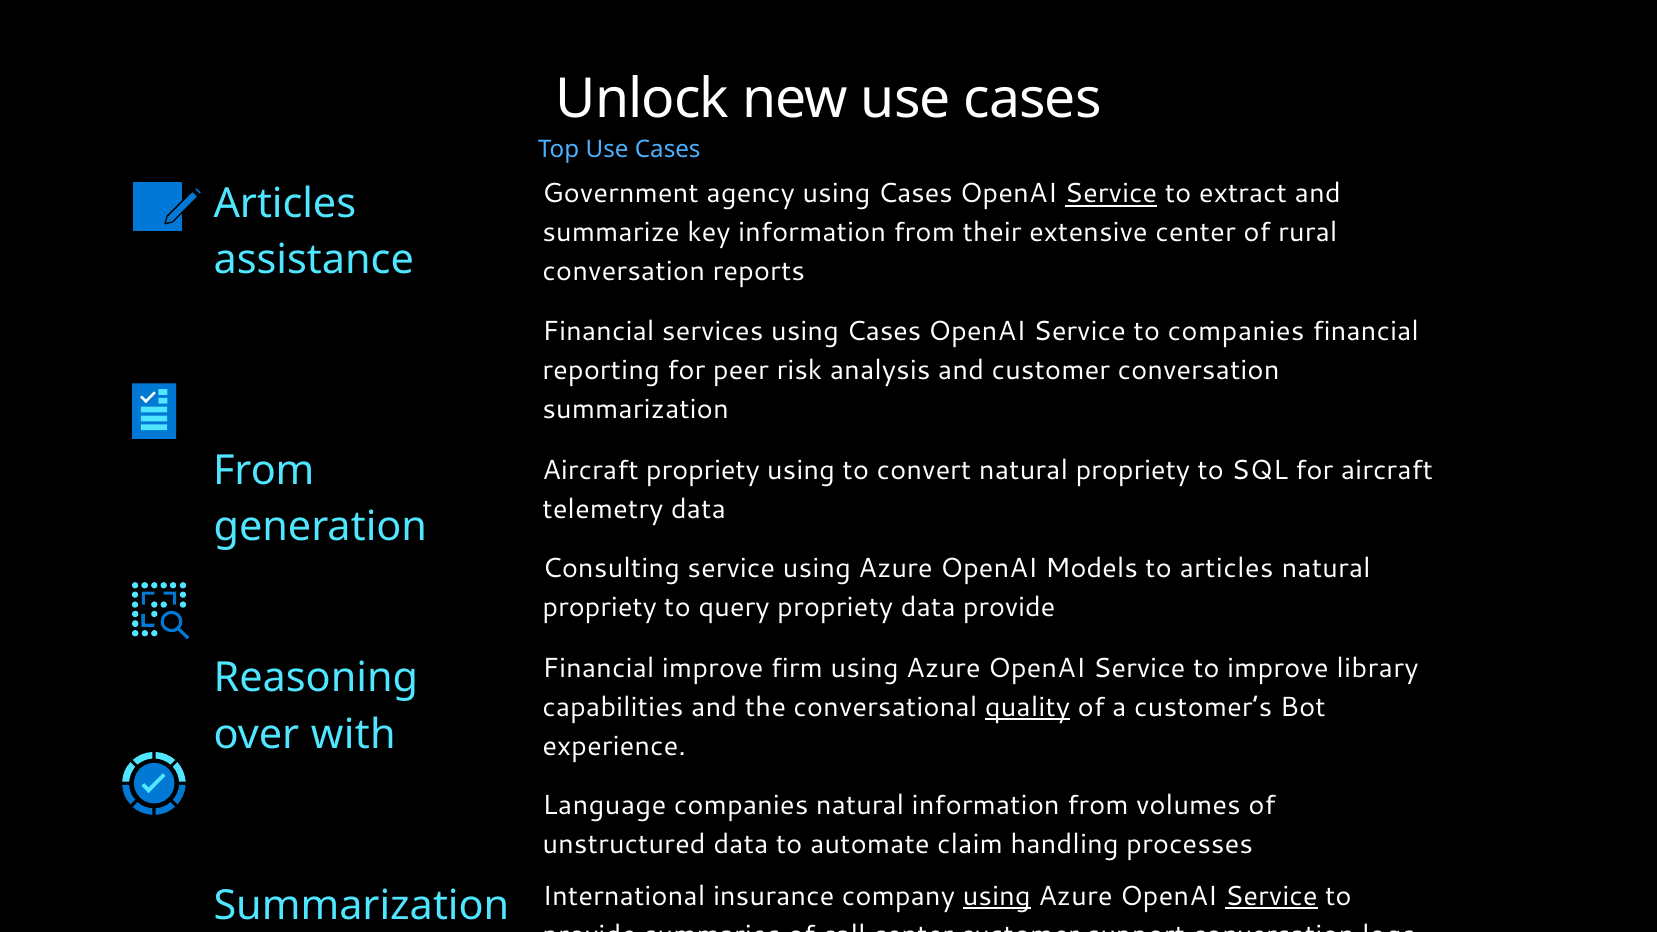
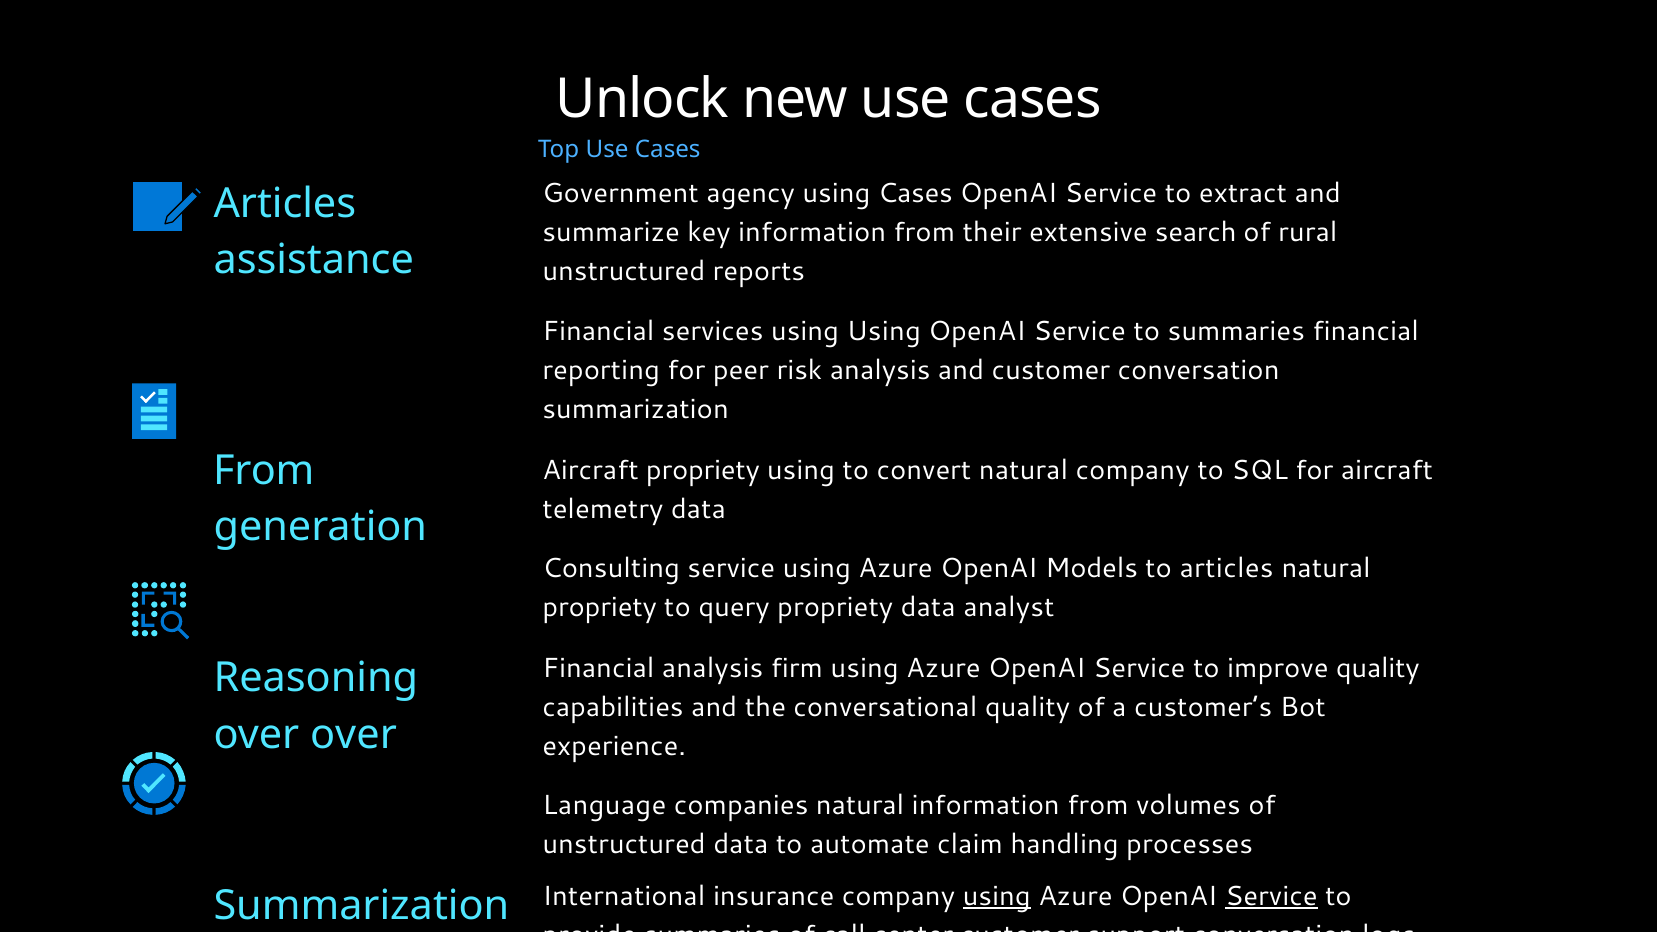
Service at (1111, 194) underline: present -> none
extensive center: center -> search
conversation at (624, 272): conversation -> unstructured
services using Cases: Cases -> Using
to companies: companies -> summaries
convert natural propriety: propriety -> company
data provide: provide -> analyst
Financial improve: improve -> analysis
improve library: library -> quality
quality at (1027, 707) underline: present -> none
over with: with -> over
